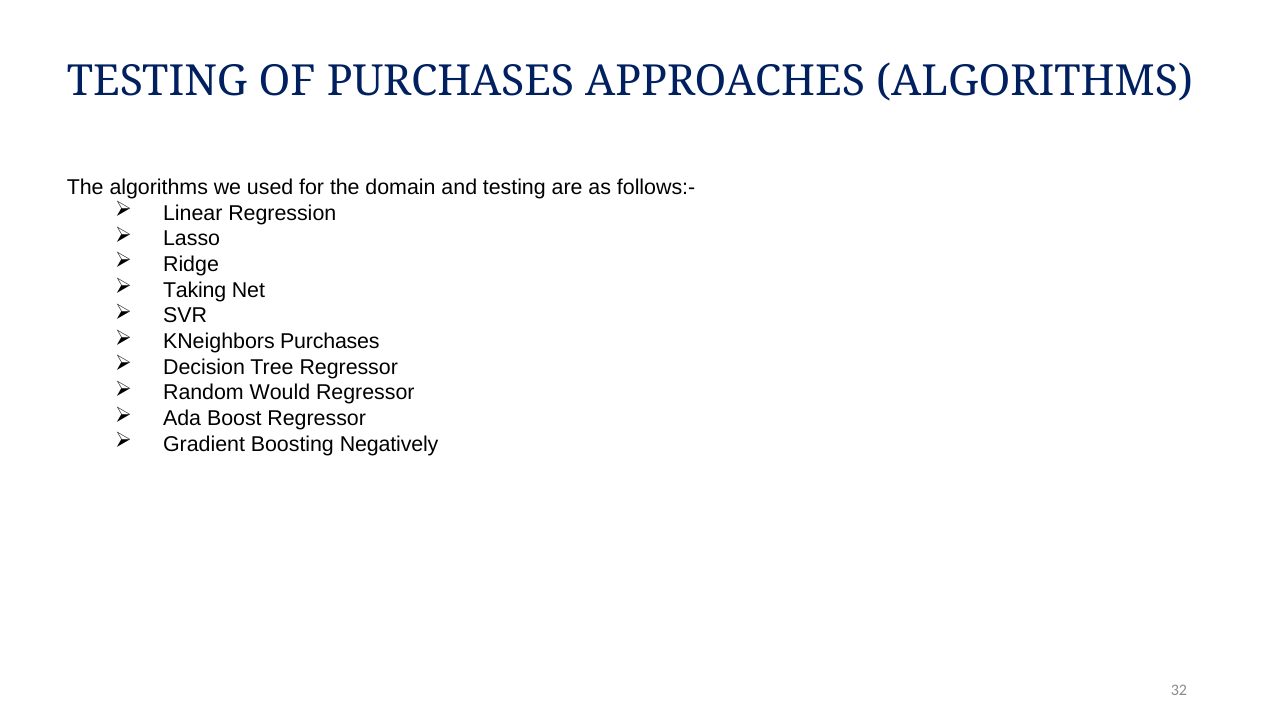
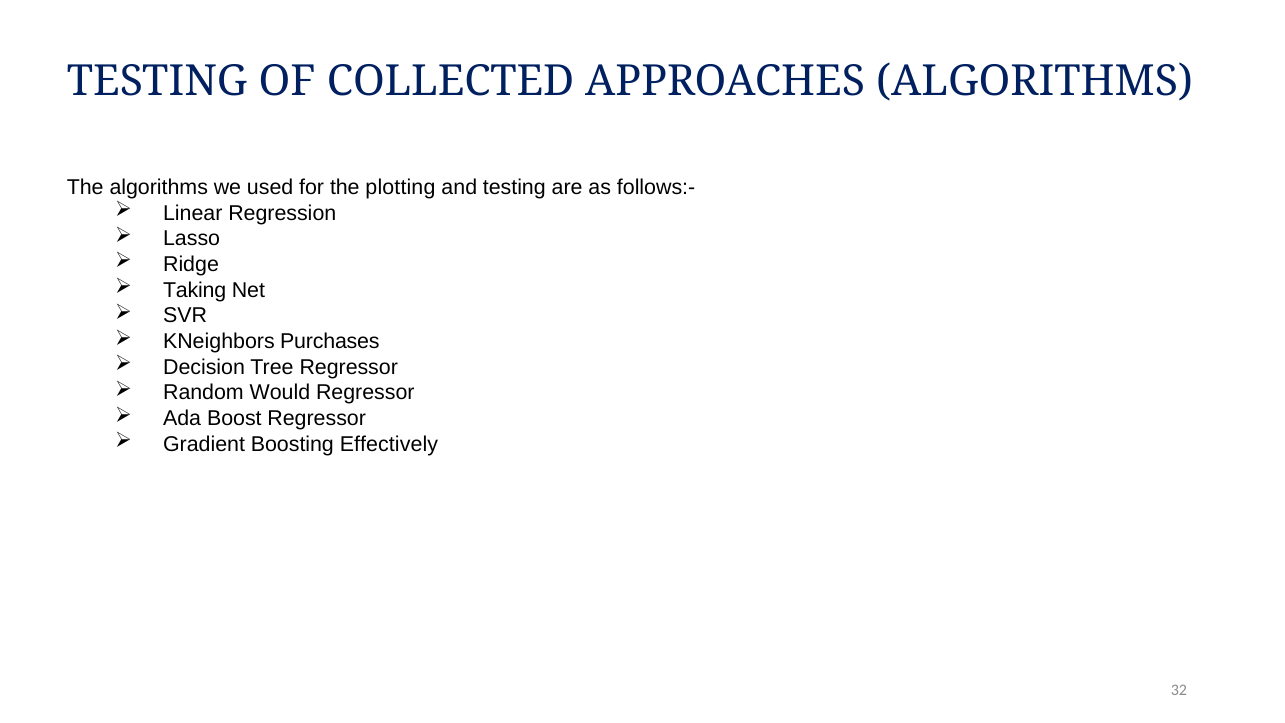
OF PURCHASES: PURCHASES -> COLLECTED
domain: domain -> plotting
Negatively: Negatively -> Effectively
